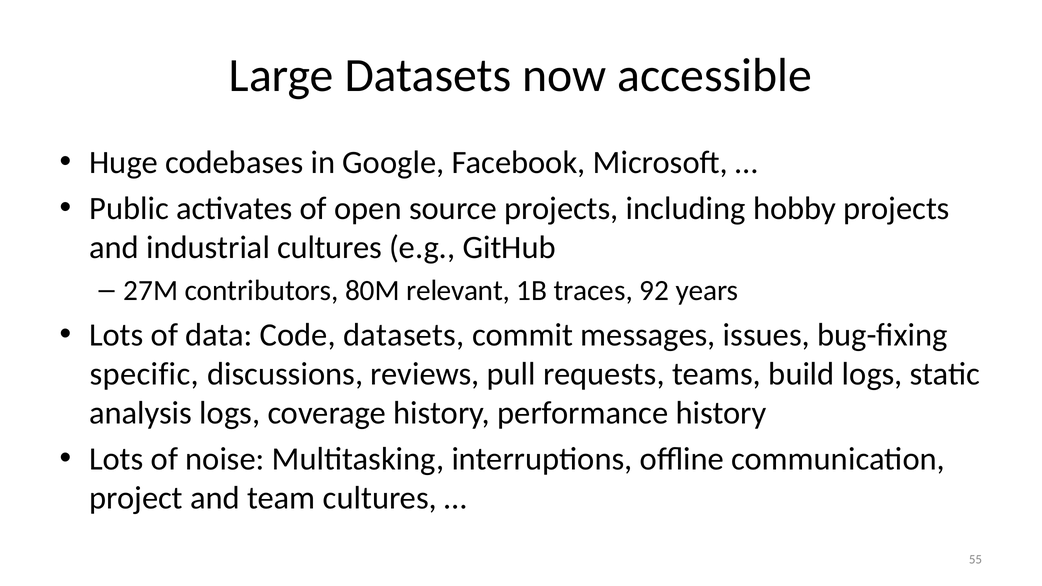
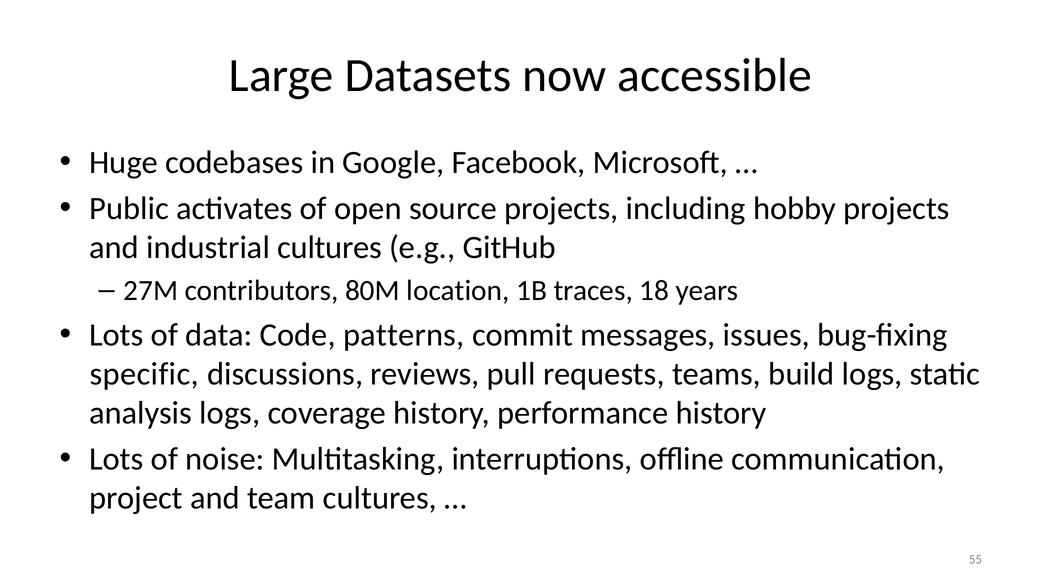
relevant: relevant -> location
92: 92 -> 18
Code datasets: datasets -> patterns
